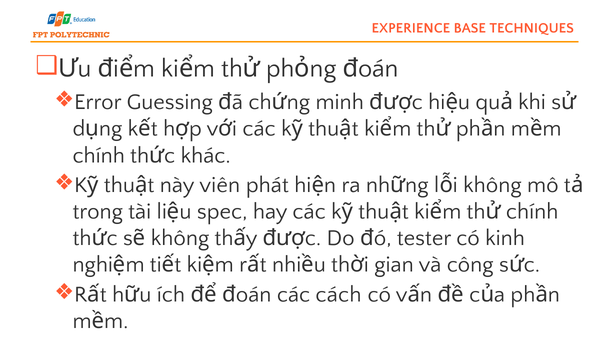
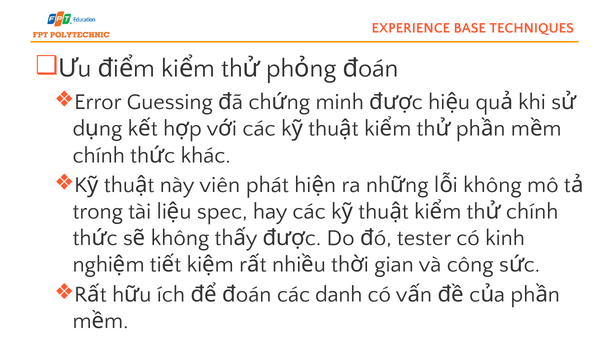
cách: cách -> danh
